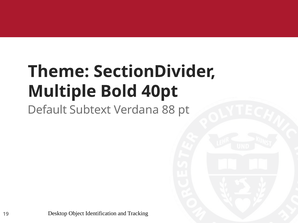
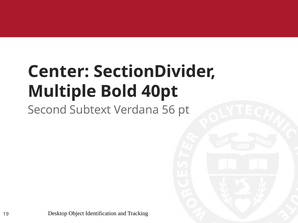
Theme: Theme -> Center
Default: Default -> Second
88: 88 -> 56
